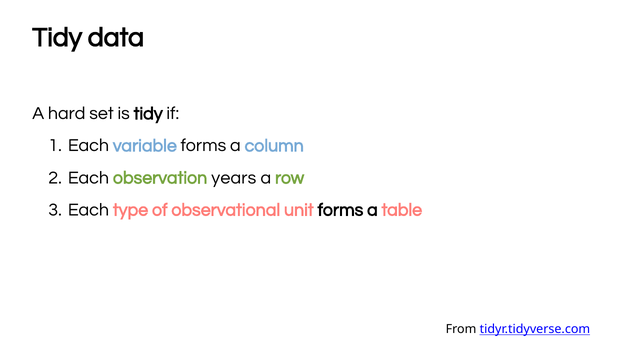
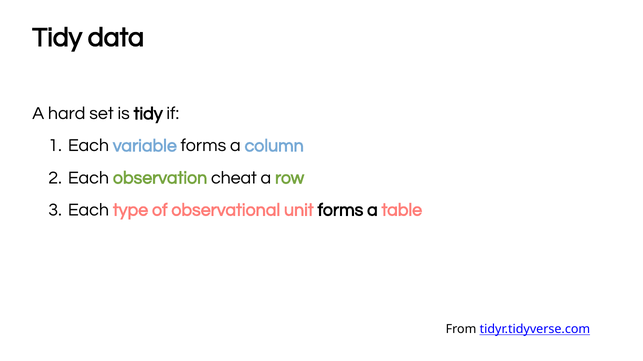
years: years -> cheat
